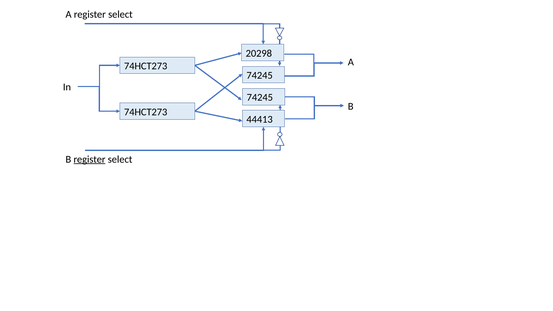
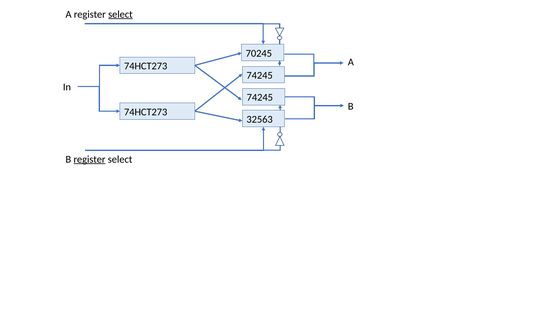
select at (120, 14) underline: none -> present
20298: 20298 -> 70245
44413: 44413 -> 32563
